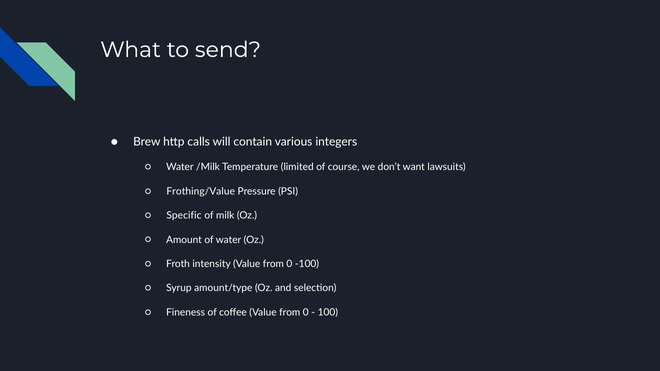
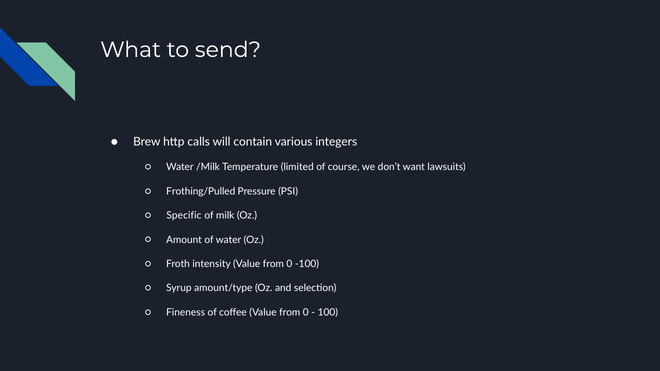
Frothing/Value: Frothing/Value -> Frothing/Pulled
